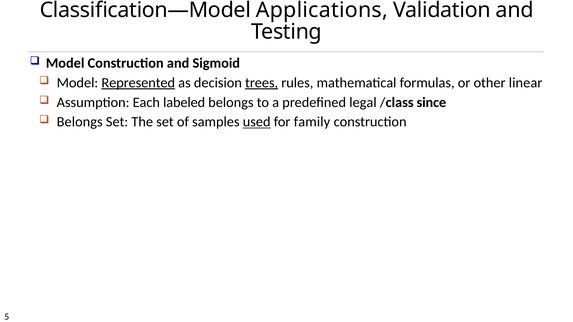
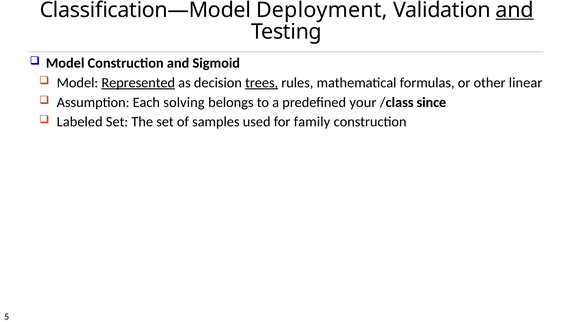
Applications: Applications -> Deployment
and at (515, 10) underline: none -> present
labeled: labeled -> solving
legal: legal -> your
Belongs at (80, 122): Belongs -> Labeled
used underline: present -> none
